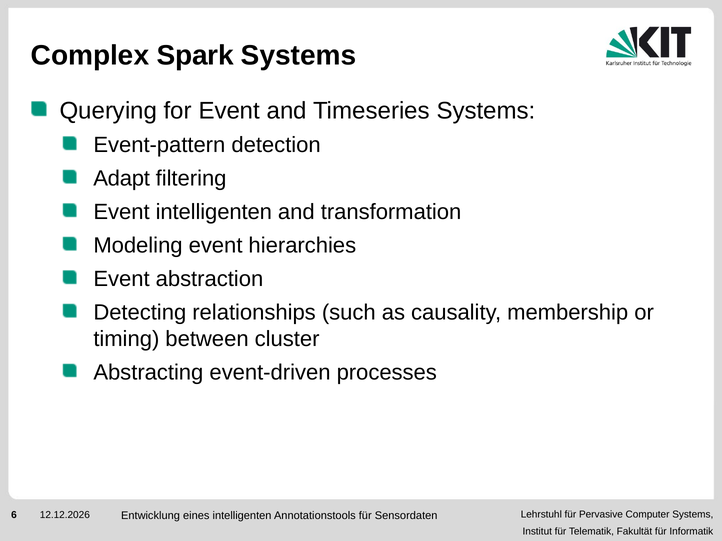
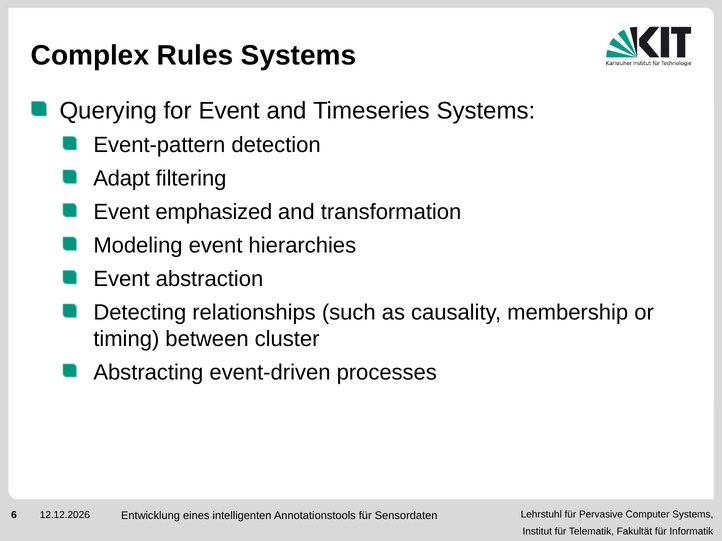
Spark: Spark -> Rules
Event intelligenten: intelligenten -> emphasized
